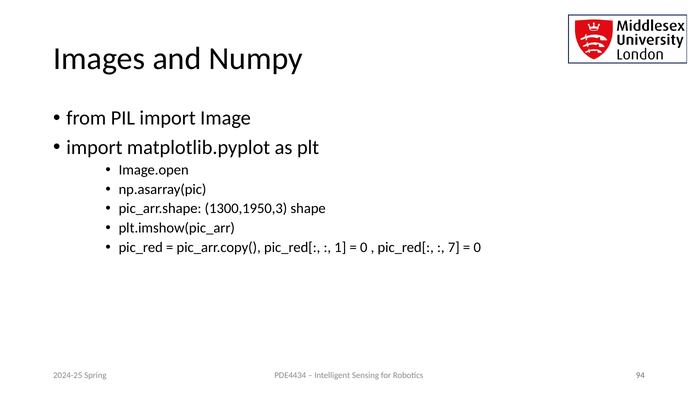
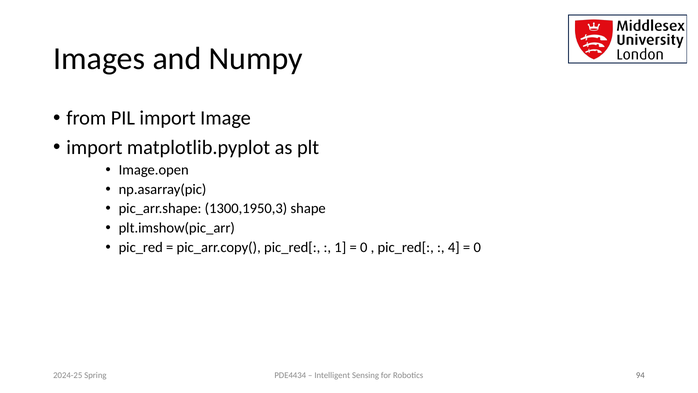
7: 7 -> 4
